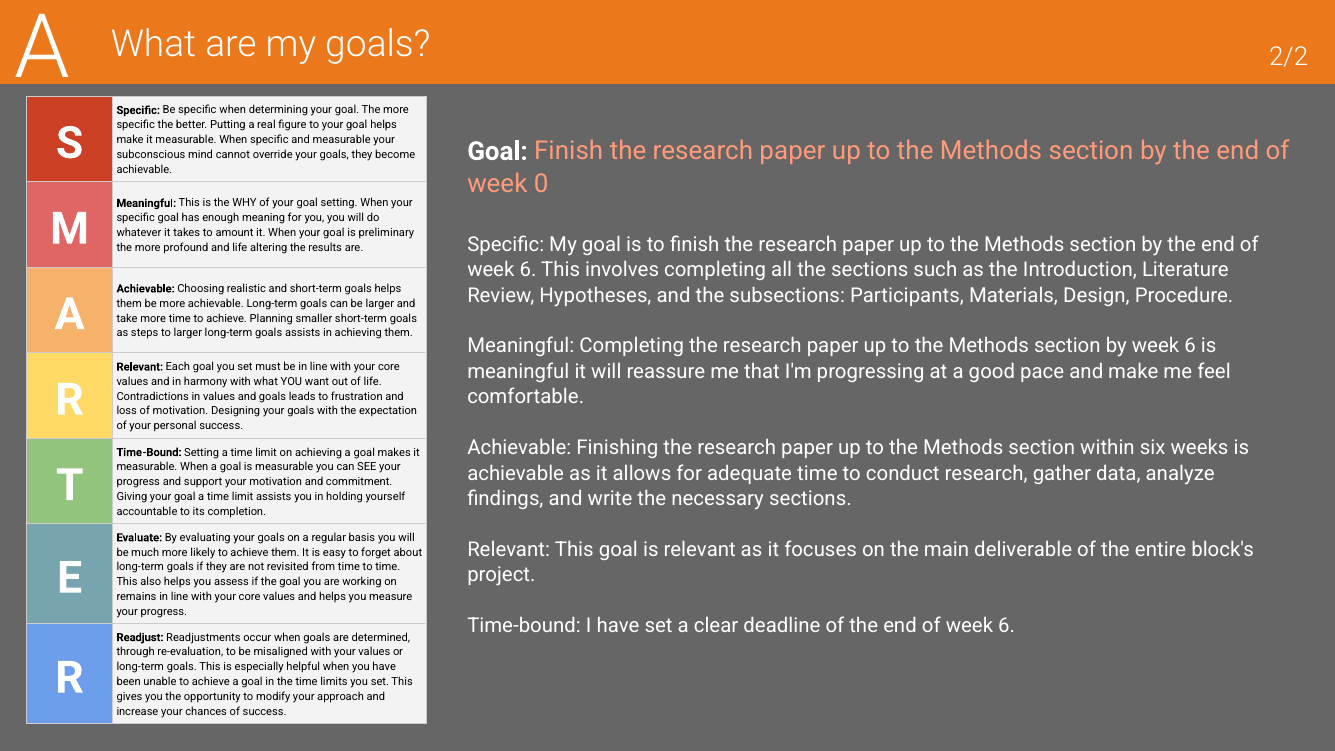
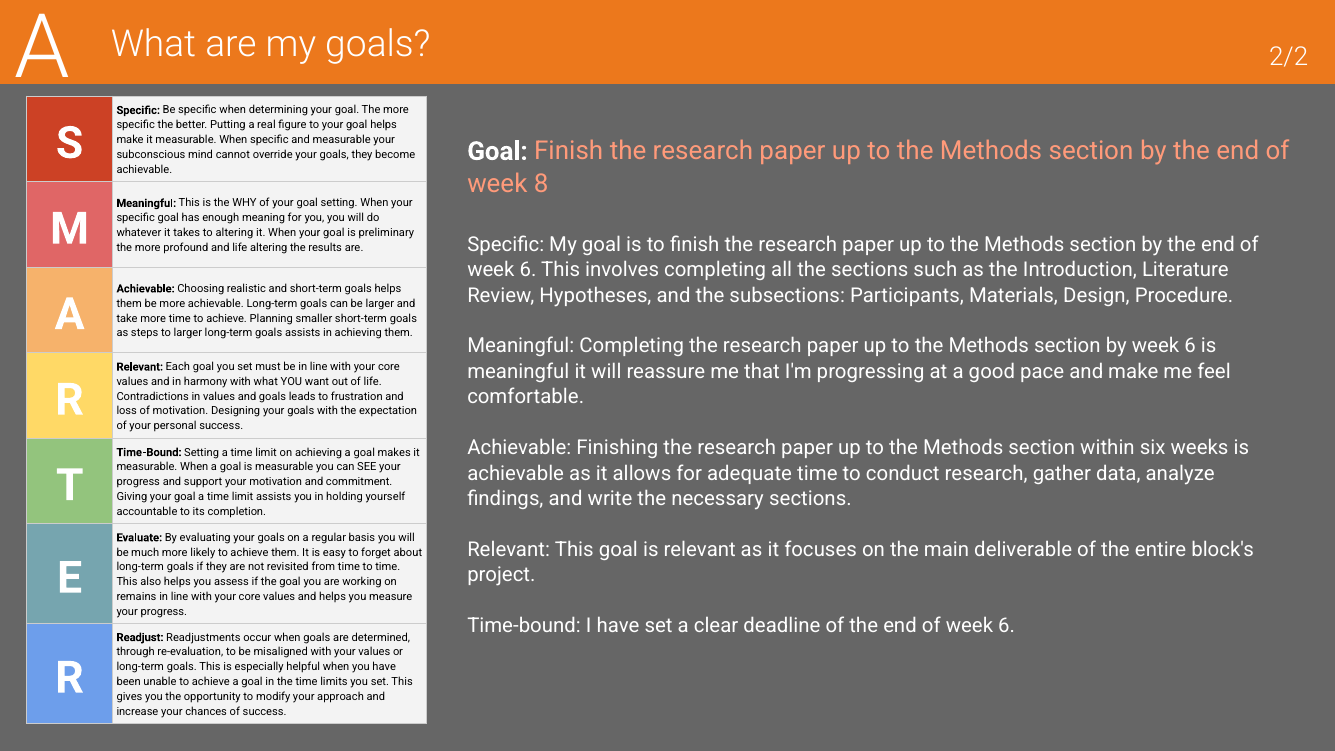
0: 0 -> 8
to amount: amount -> altering
